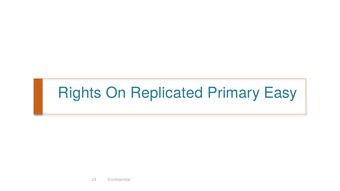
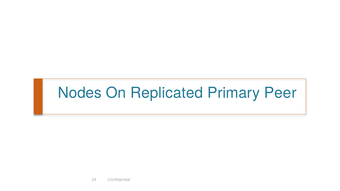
Rights: Rights -> Nodes
Easy: Easy -> Peer
